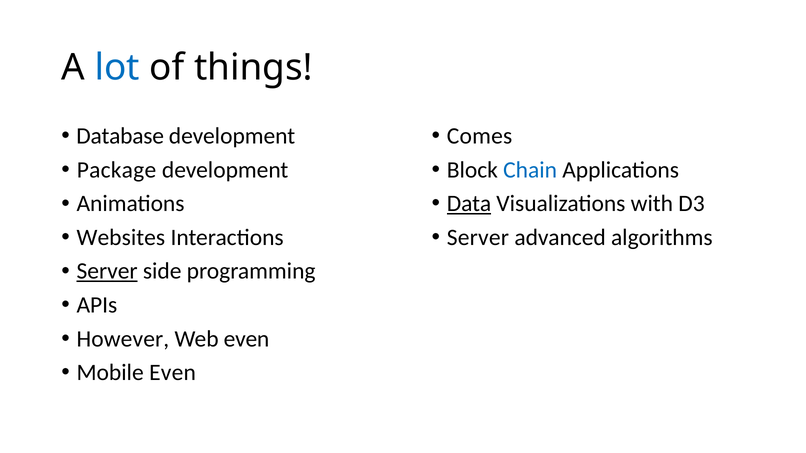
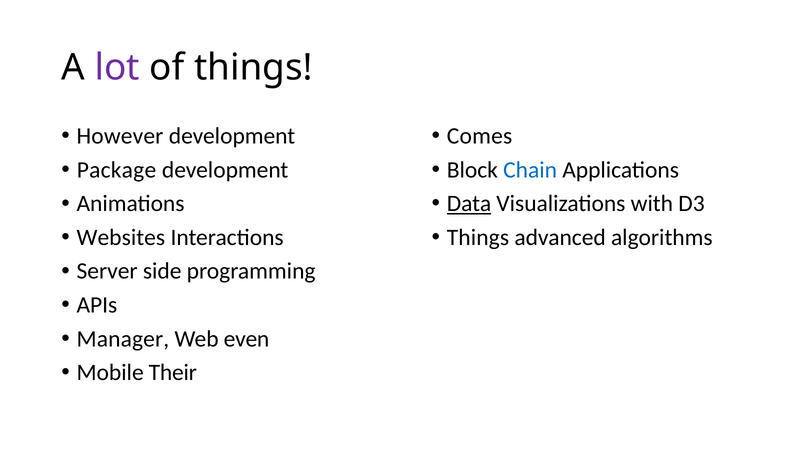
lot colour: blue -> purple
Database: Database -> However
Server at (478, 237): Server -> Things
Server at (107, 271) underline: present -> none
However: However -> Manager
Mobile Even: Even -> Their
